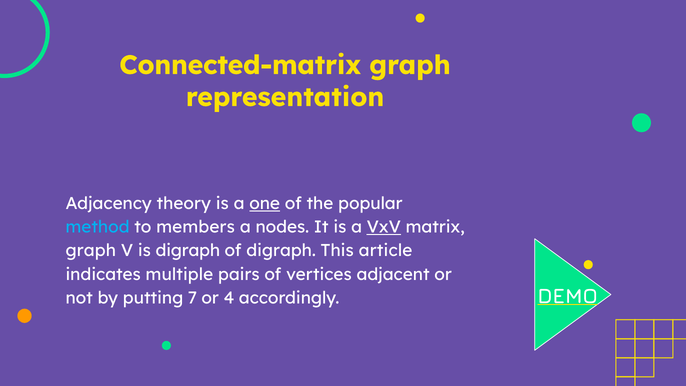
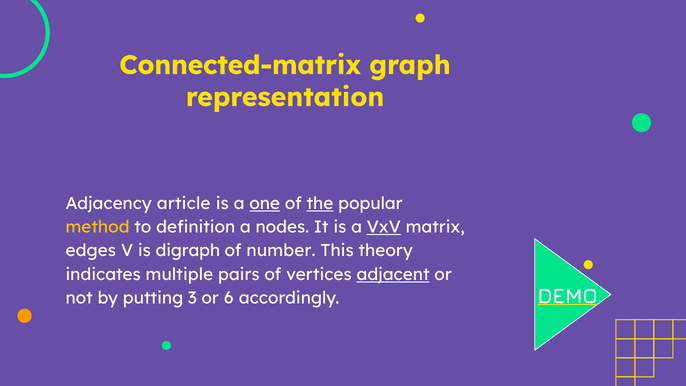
theory: theory -> article
the underline: none -> present
method colour: light blue -> yellow
members: members -> definition
graph at (91, 251): graph -> edges
of digraph: digraph -> number
article: article -> theory
adjacent underline: none -> present
7: 7 -> 3
4: 4 -> 6
